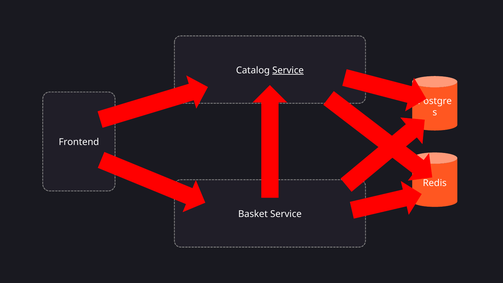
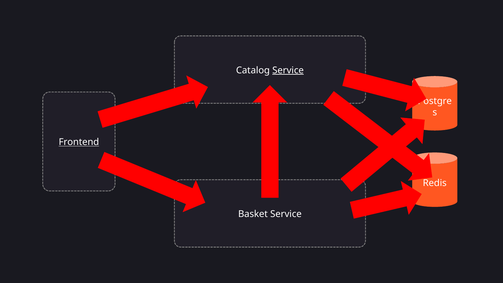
Frontend underline: none -> present
